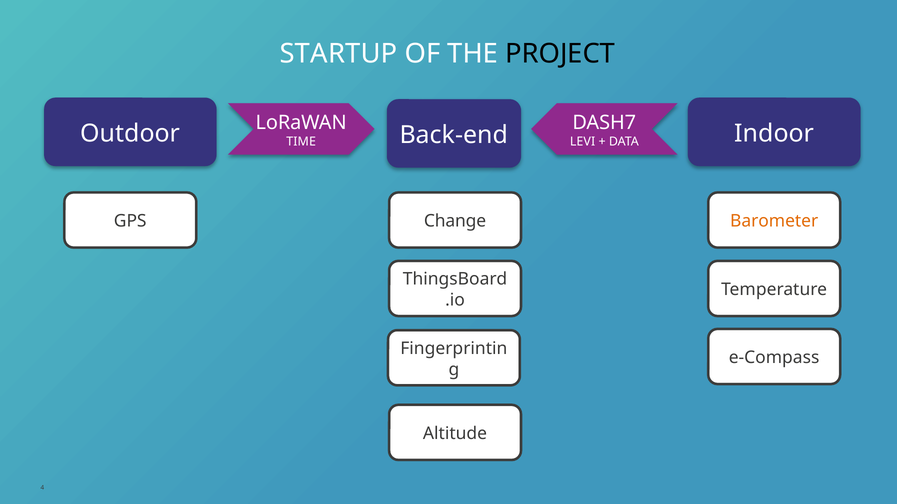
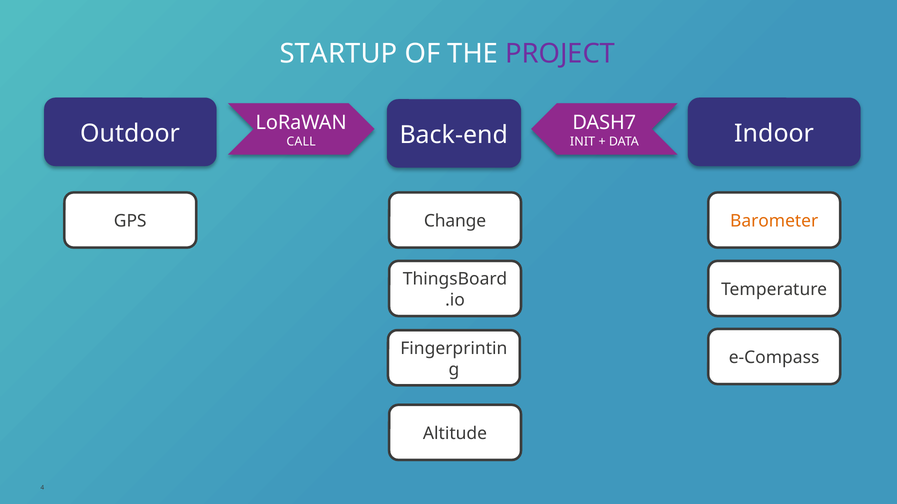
PROJECT colour: black -> purple
TIME: TIME -> CALL
LEVI: LEVI -> INIT
